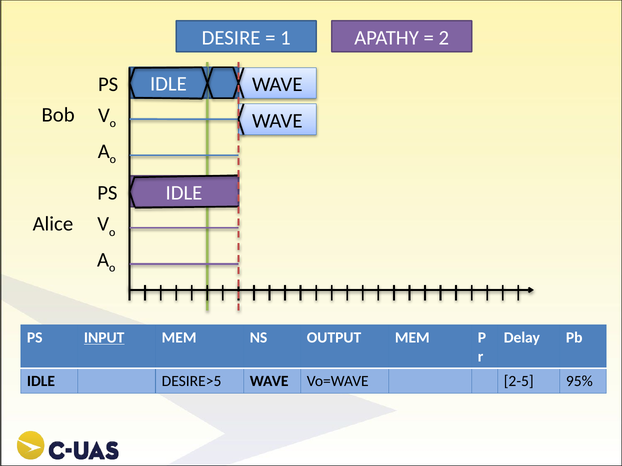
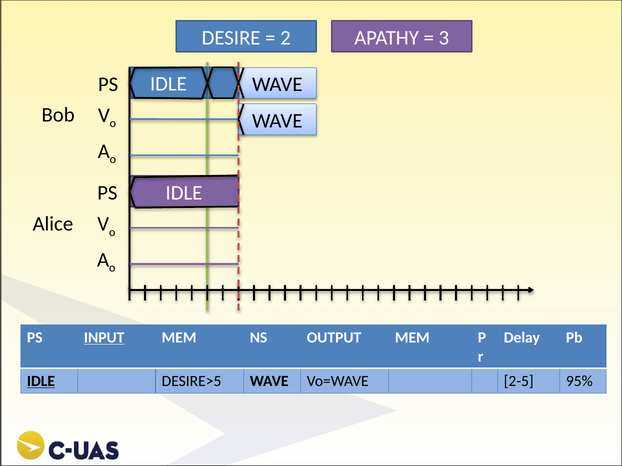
1: 1 -> 2
2: 2 -> 3
IDLE at (41, 382) underline: none -> present
